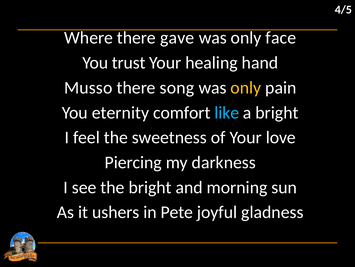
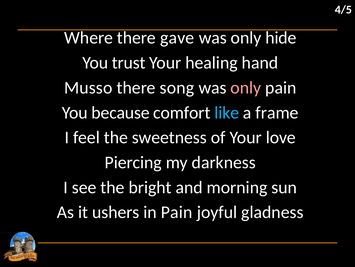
face: face -> hide
only at (246, 87) colour: yellow -> pink
eternity: eternity -> because
a bright: bright -> frame
in Pete: Pete -> Pain
